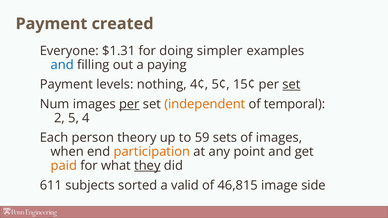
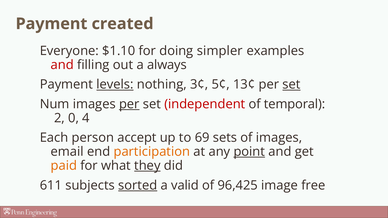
$1.31: $1.31 -> $1.10
and at (62, 65) colour: blue -> red
paying: paying -> always
levels underline: none -> present
4¢: 4¢ -> 3¢
15¢: 15¢ -> 13¢
independent colour: orange -> red
5: 5 -> 0
theory: theory -> accept
59: 59 -> 69
when: when -> email
point underline: none -> present
sorted underline: none -> present
46,815: 46,815 -> 96,425
side: side -> free
